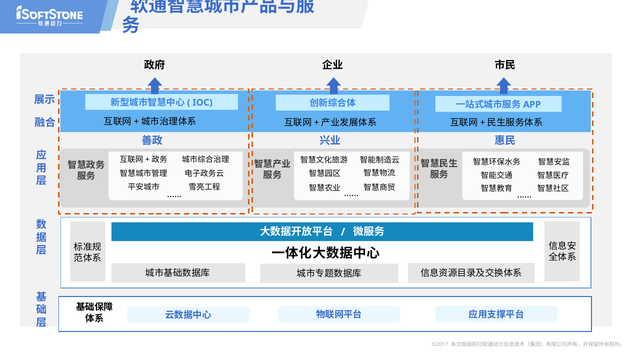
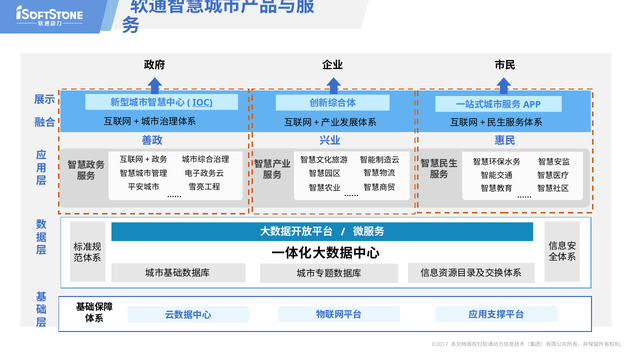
IOC underline: none -> present
